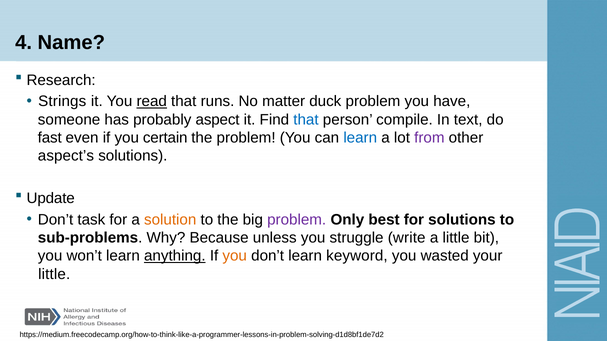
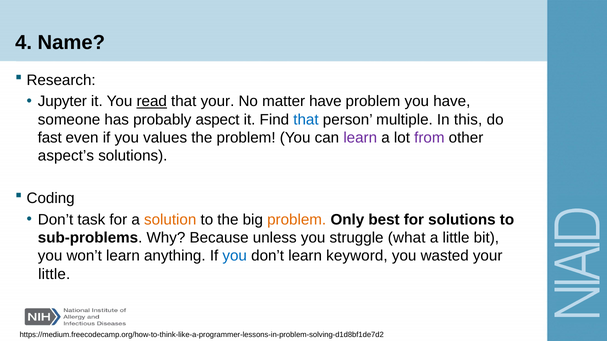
Strings: Strings -> Jupyter
that runs: runs -> your
matter duck: duck -> have
compile: compile -> multiple
text: text -> this
certain: certain -> values
learn at (360, 138) colour: blue -> purple
Update: Update -> Coding
problem at (297, 220) colour: purple -> orange
write: write -> what
anything underline: present -> none
you at (235, 256) colour: orange -> blue
